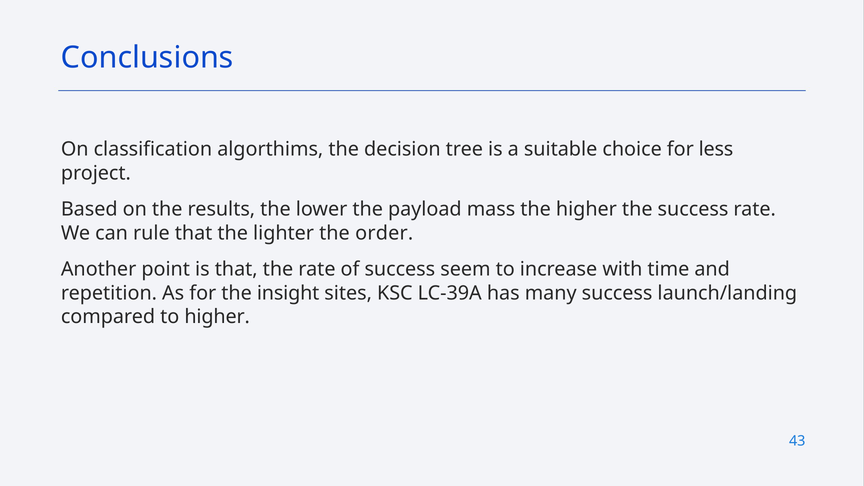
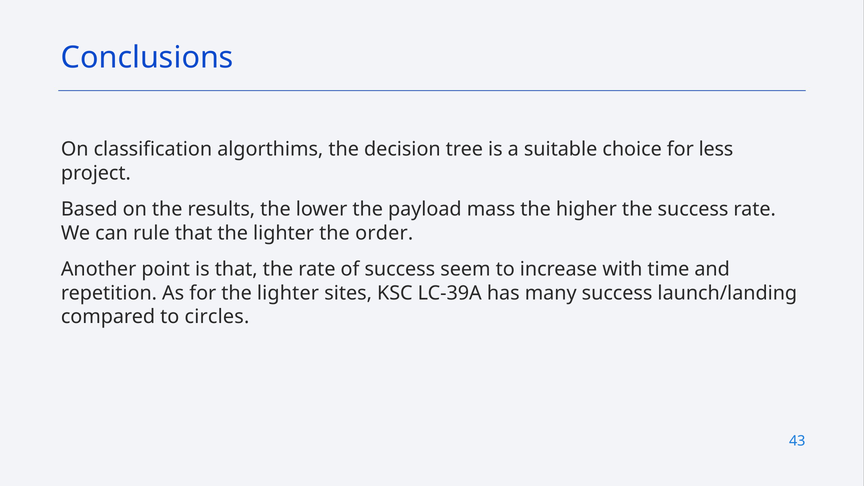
for the insight: insight -> lighter
to higher: higher -> circles
